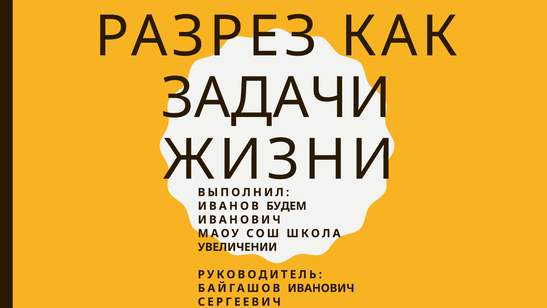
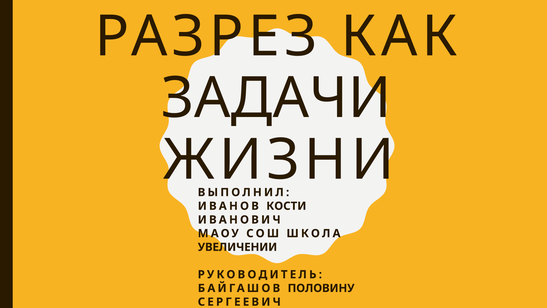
БУДЕМ: БУДЕМ -> КОСТИ
БАЙГАШОВ ИВАНОВИЧ: ИВАНОВИЧ -> ПОЛОВИНУ
